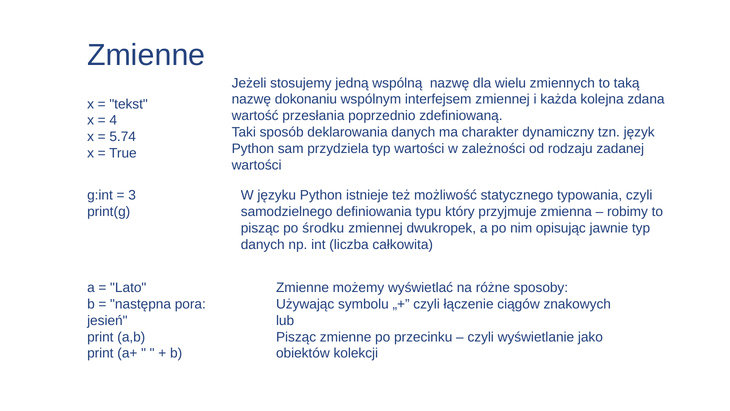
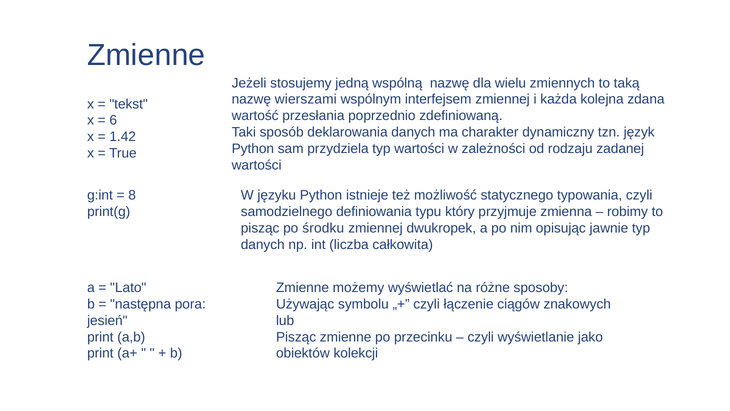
dokonaniu: dokonaniu -> wierszami
4: 4 -> 6
5.74: 5.74 -> 1.42
3: 3 -> 8
